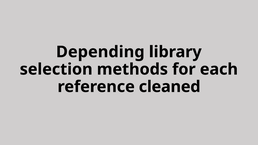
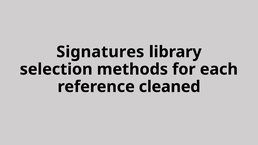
Depending: Depending -> Signatures
